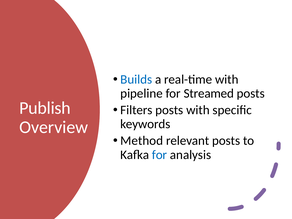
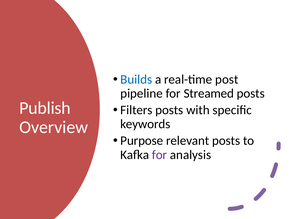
real-time with: with -> post
Method: Method -> Purpose
for at (160, 155) colour: blue -> purple
